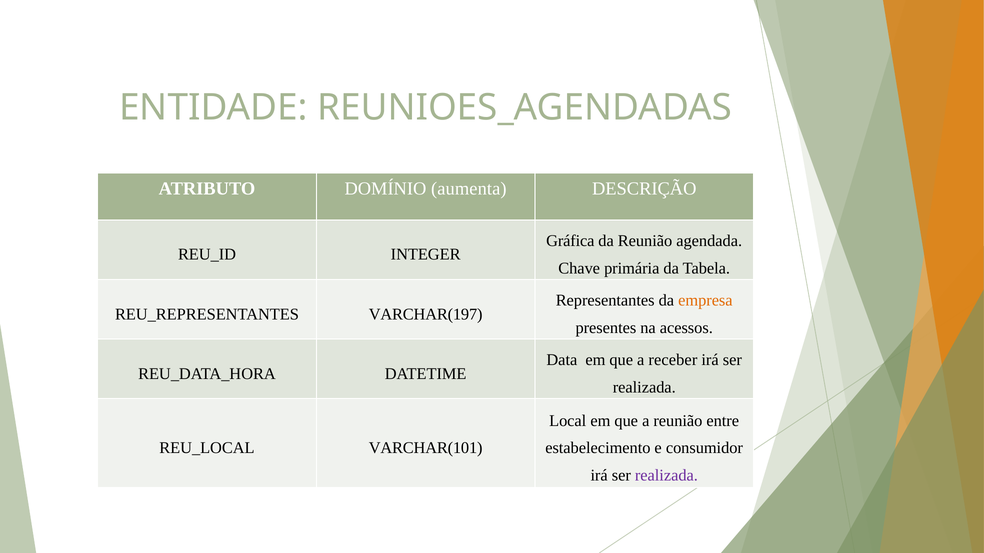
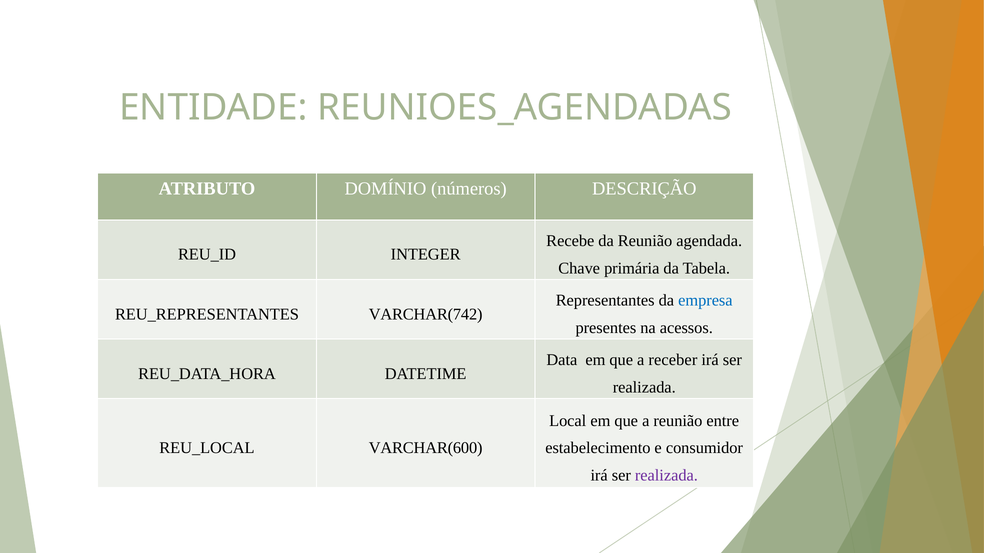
aumenta: aumenta -> números
Gráfica: Gráfica -> Recebe
empresa colour: orange -> blue
VARCHAR(197: VARCHAR(197 -> VARCHAR(742
VARCHAR(101: VARCHAR(101 -> VARCHAR(600
